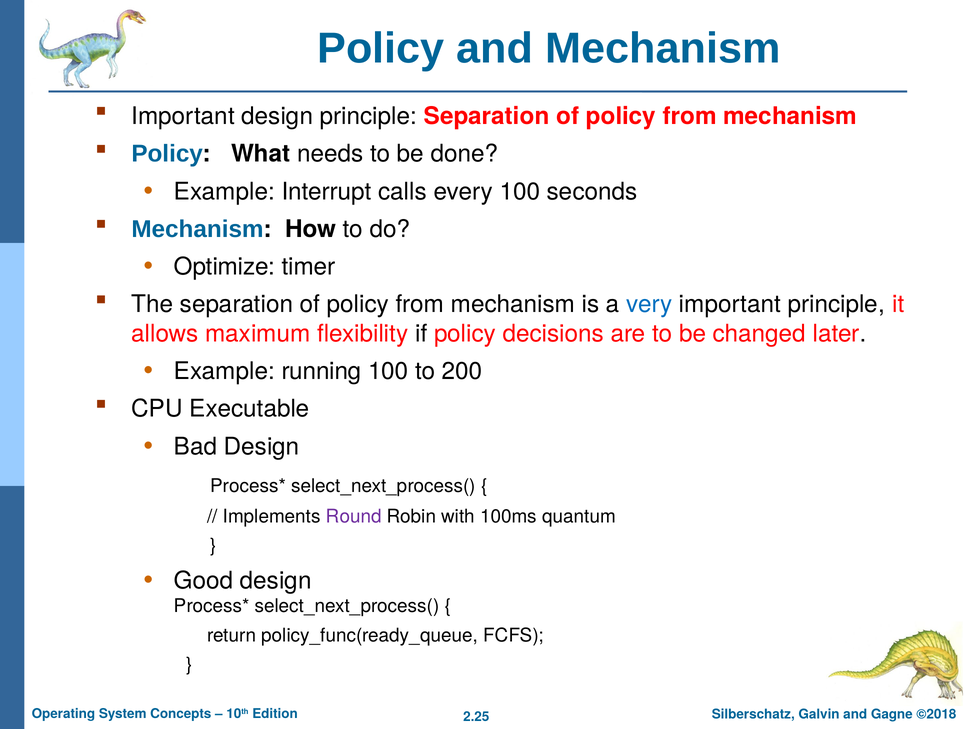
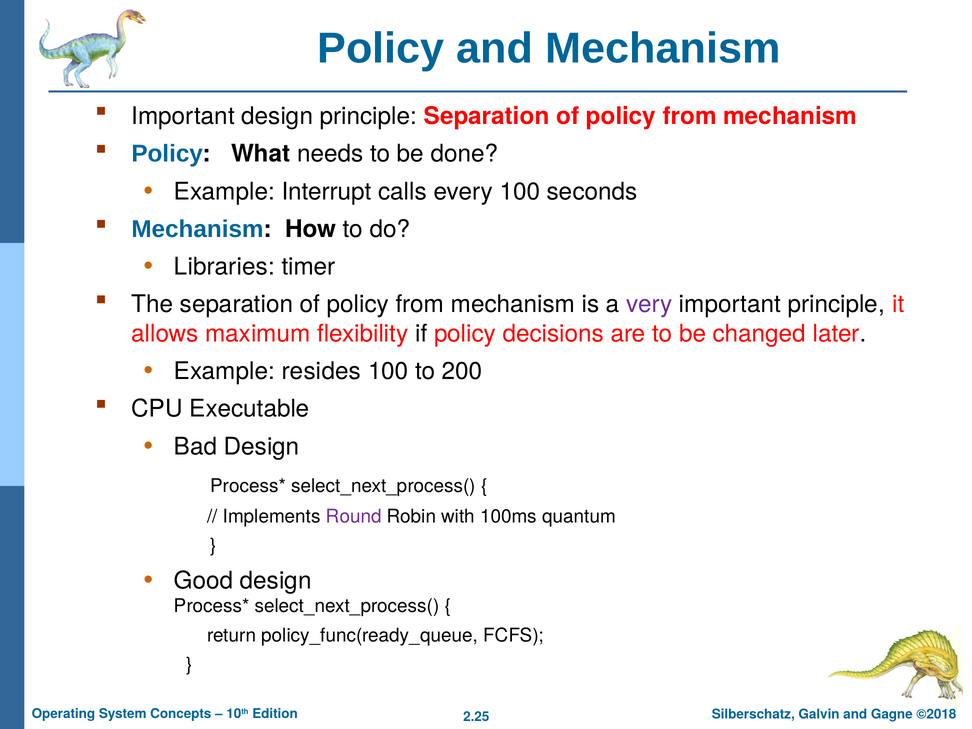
Optimize: Optimize -> Libraries
very colour: blue -> purple
running: running -> resides
